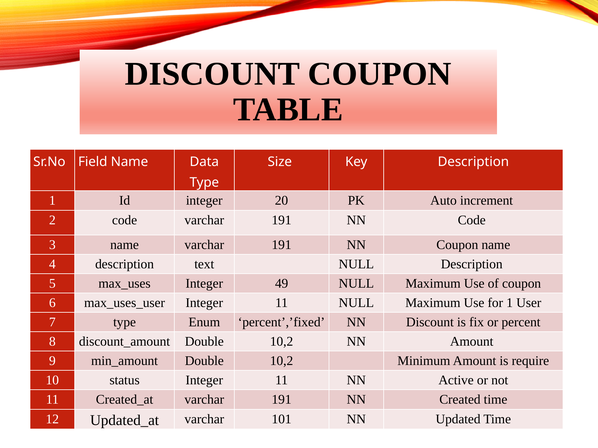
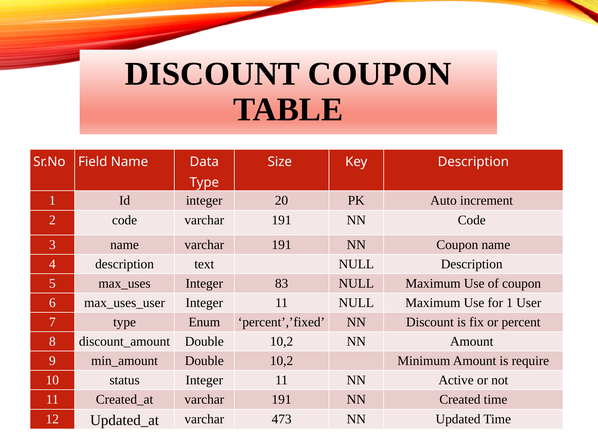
49: 49 -> 83
101: 101 -> 473
